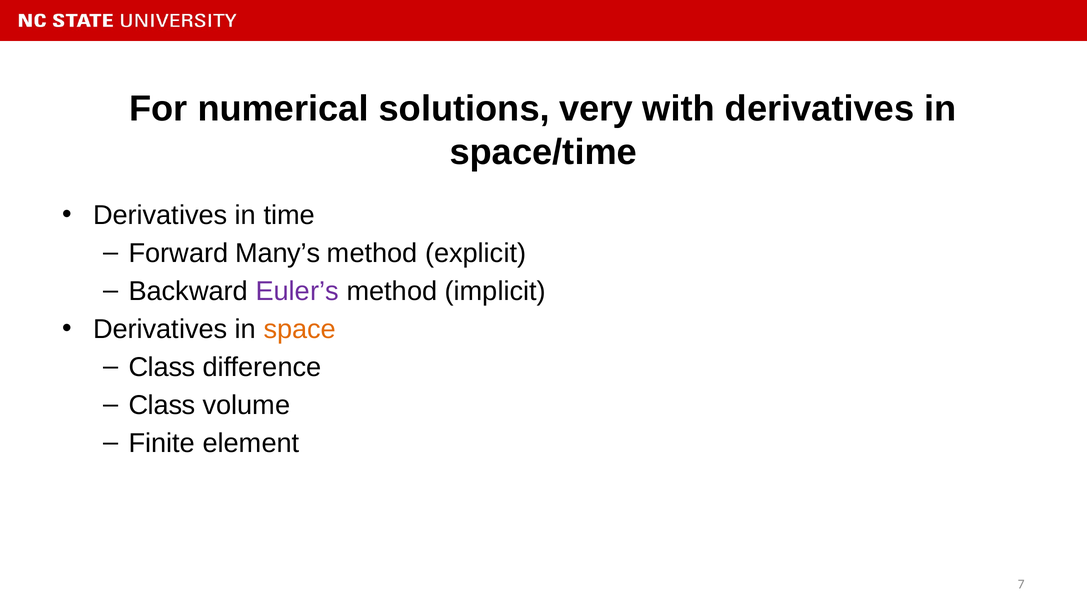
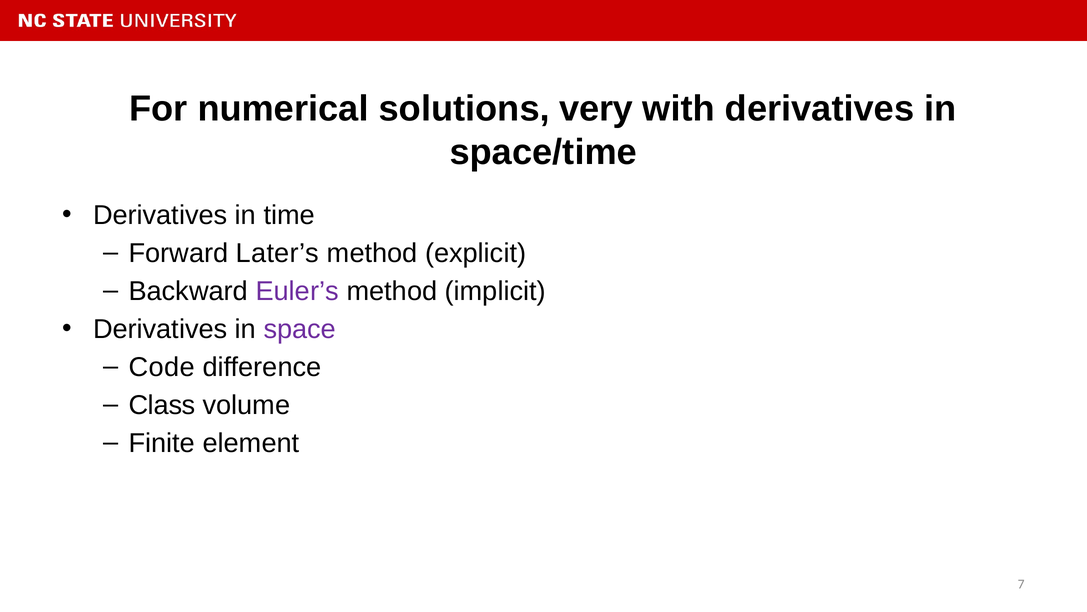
Many’s: Many’s -> Later’s
space colour: orange -> purple
Class at (162, 367): Class -> Code
